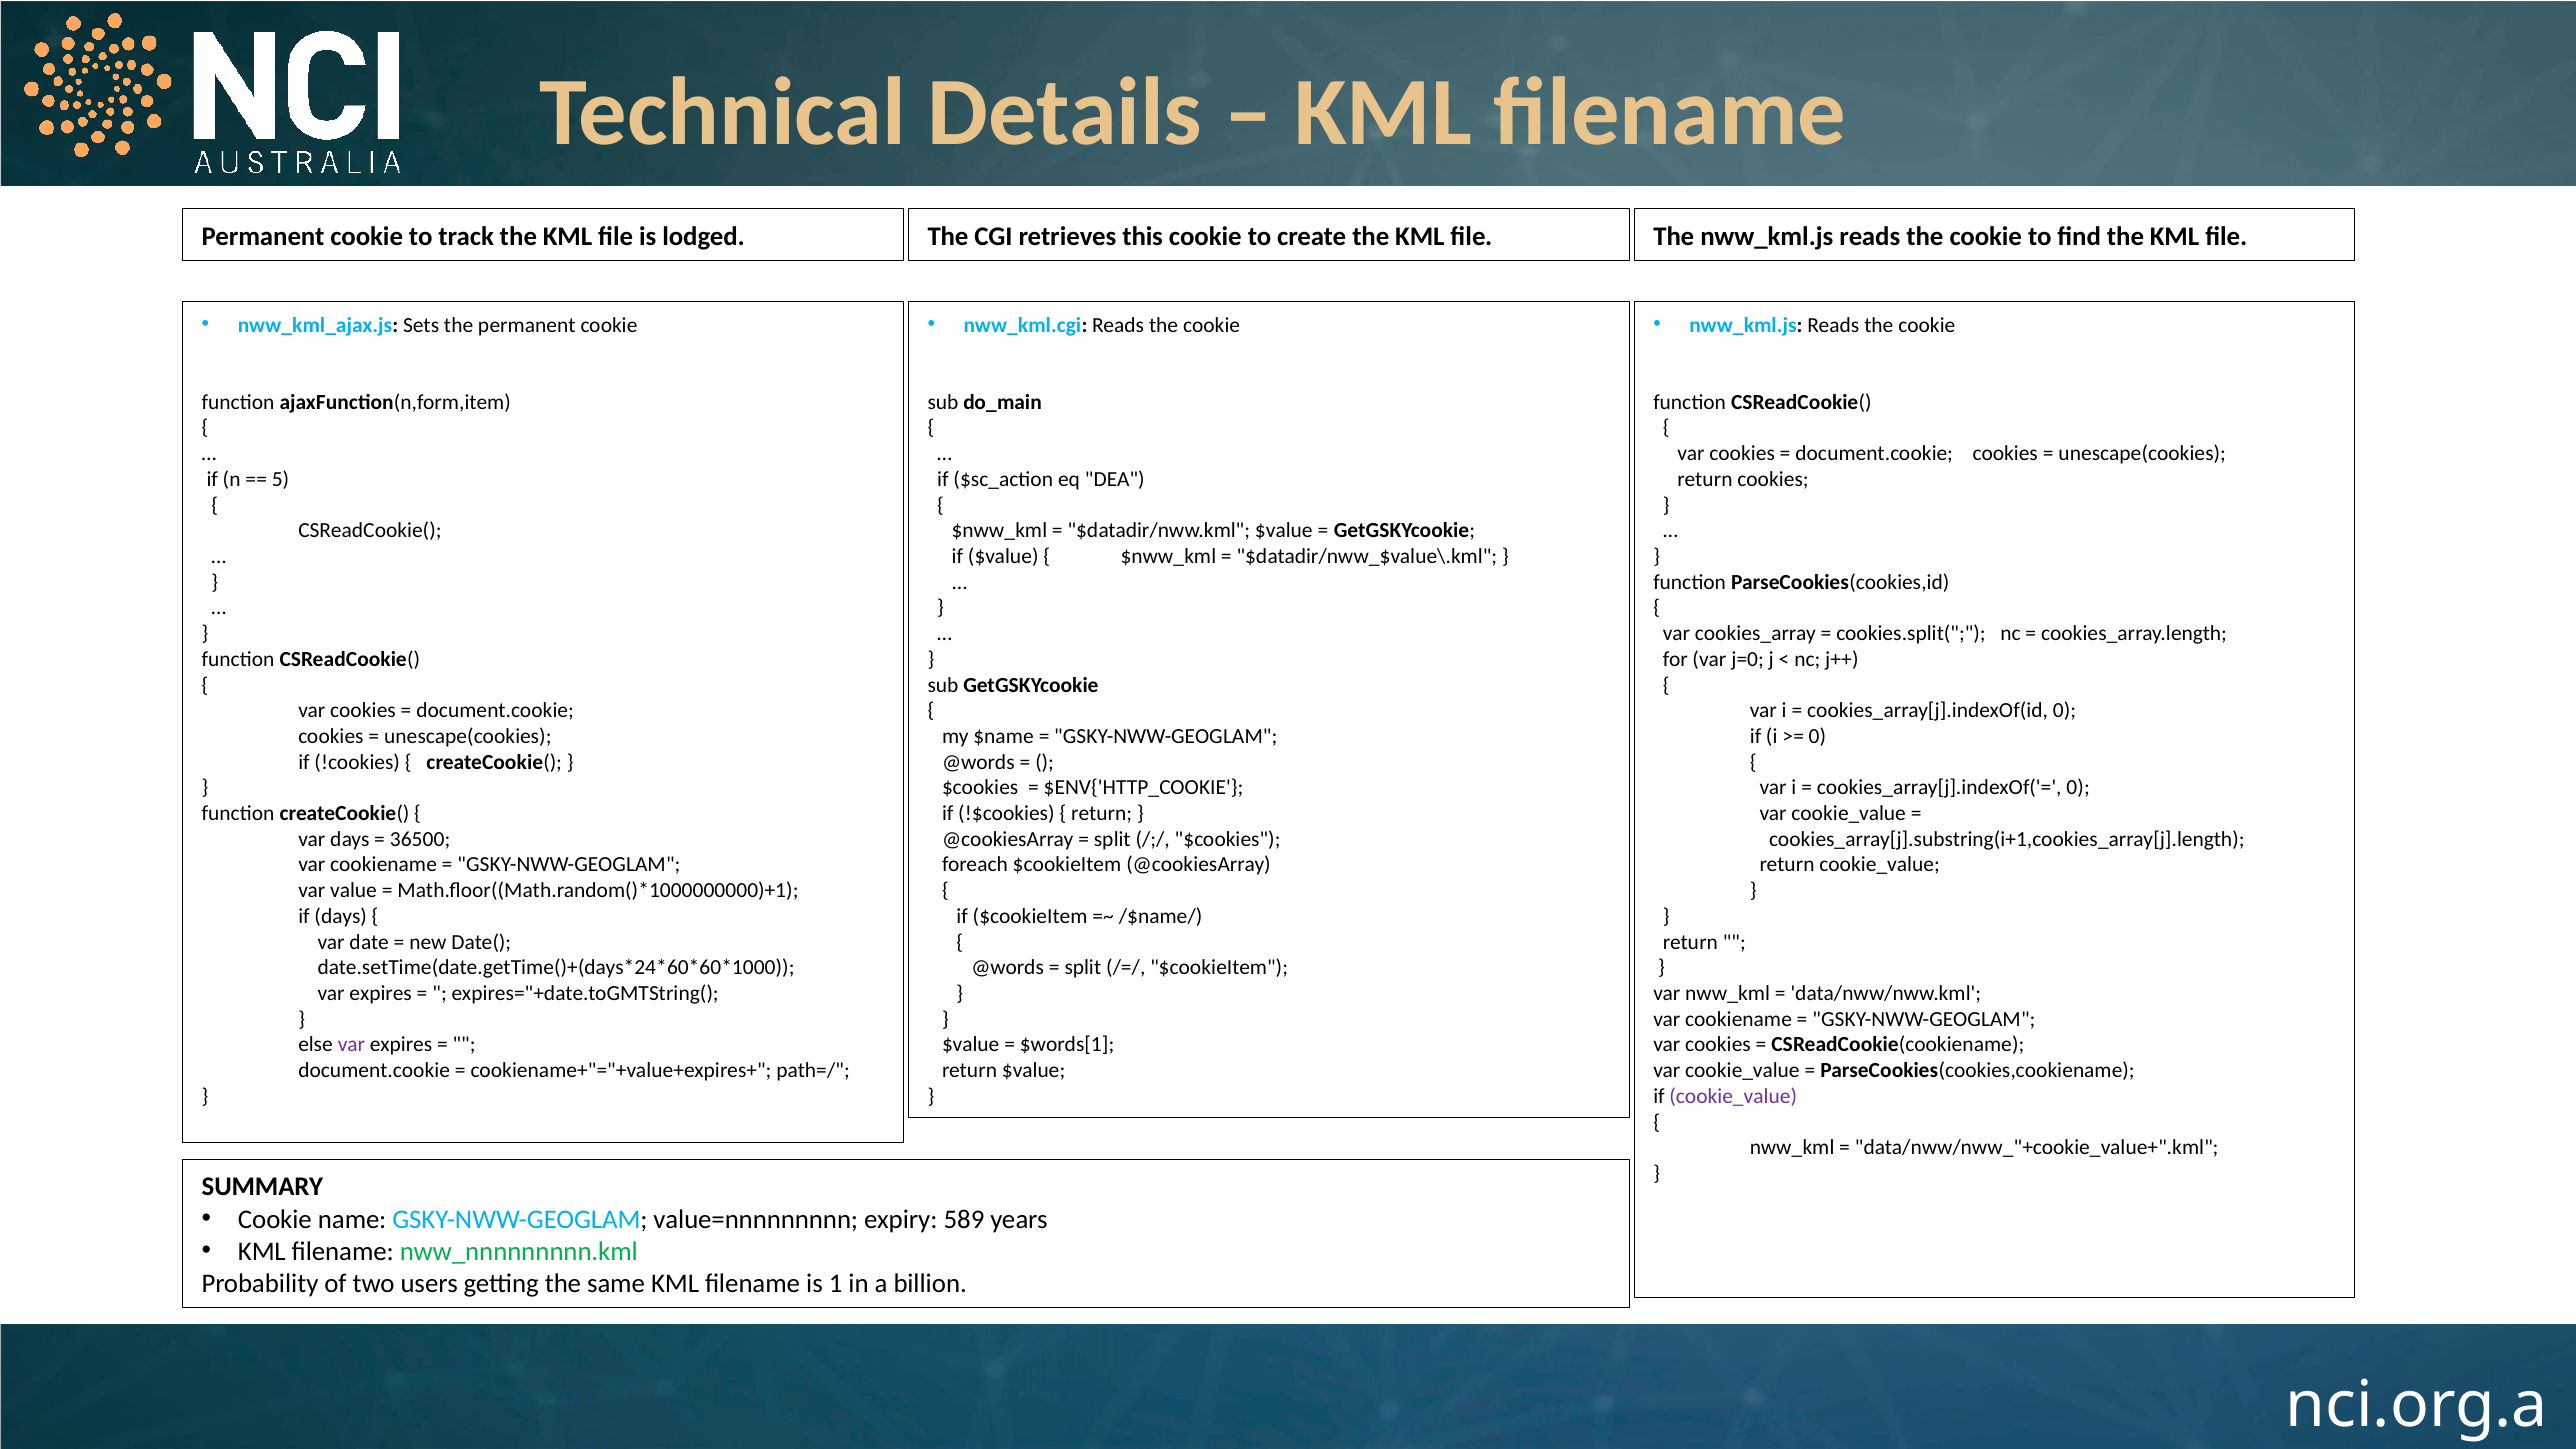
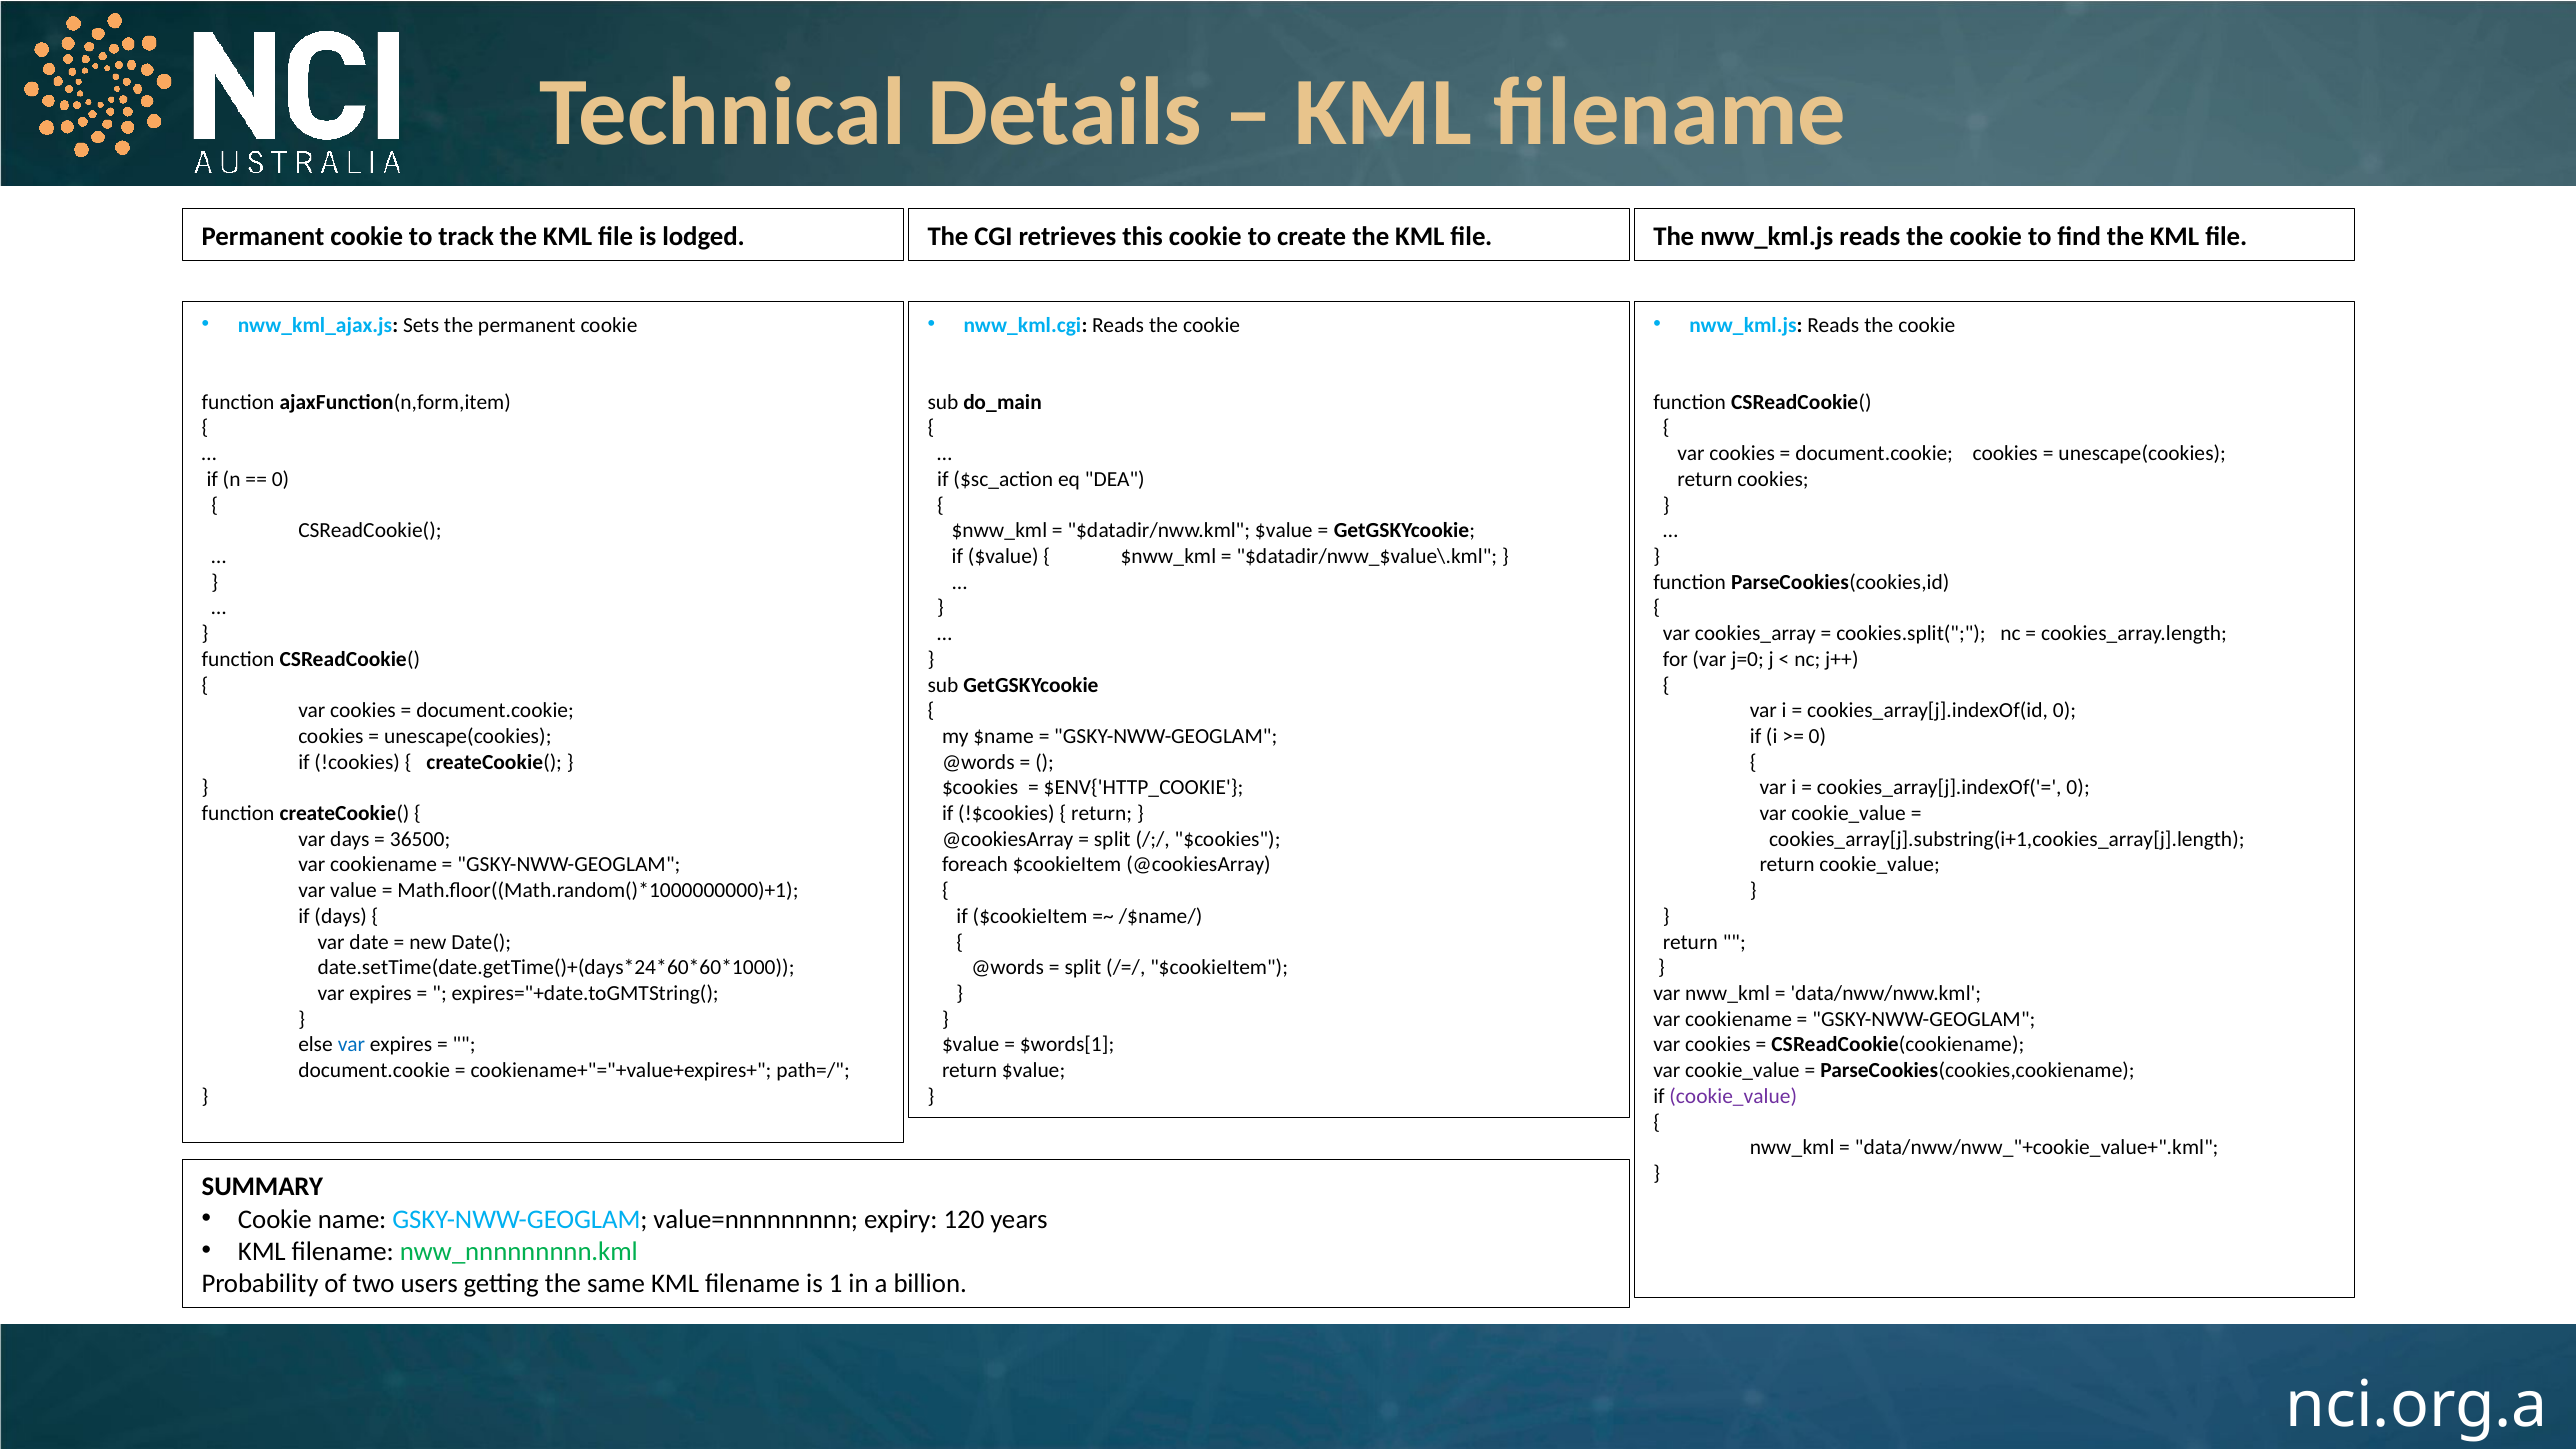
5 at (280, 479): 5 -> 0
var at (351, 1045) colour: purple -> blue
589: 589 -> 120
